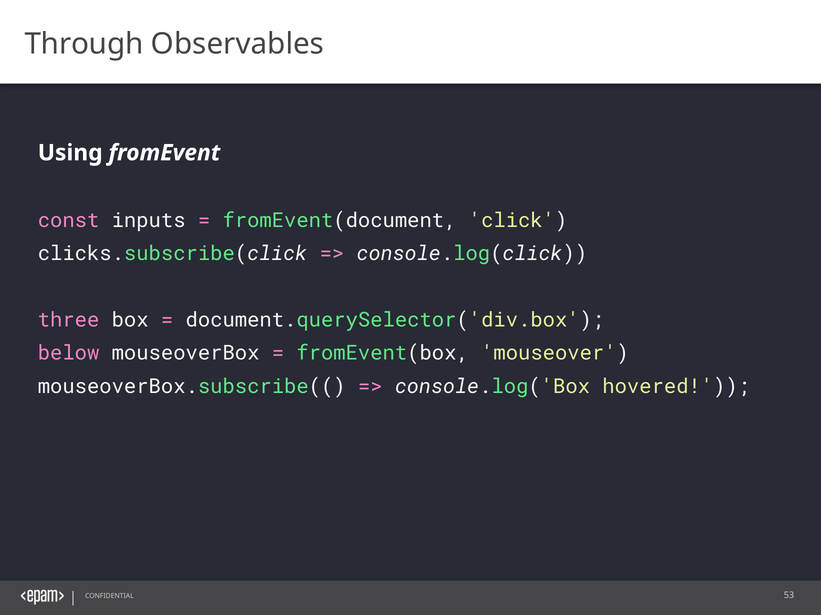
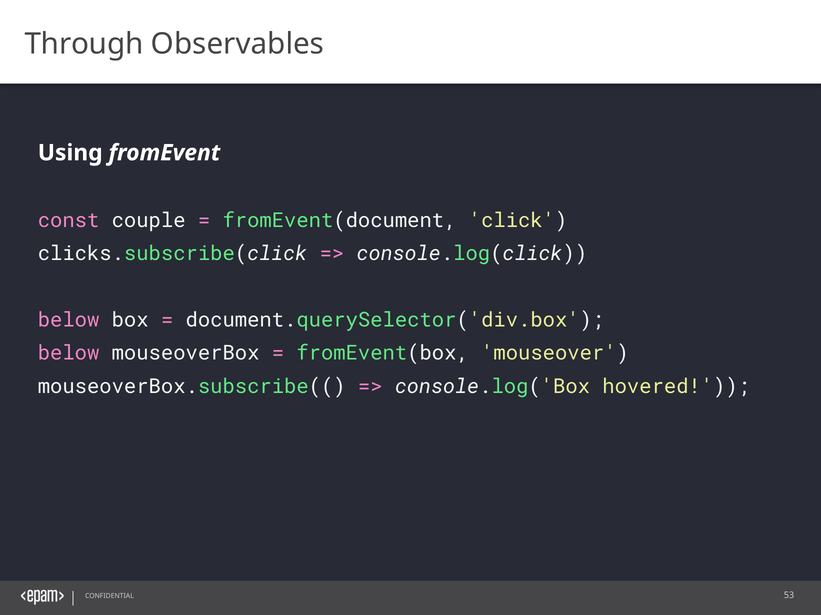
inputs: inputs -> couple
three at (69, 320): three -> below
